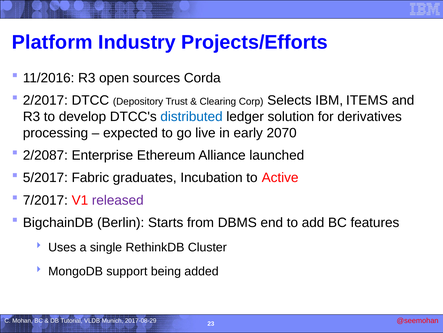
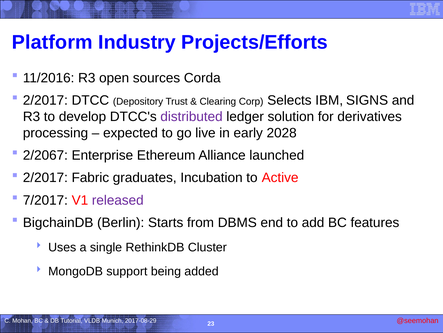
ITEMS: ITEMS -> SIGNS
distributed colour: blue -> purple
2070: 2070 -> 2028
2/2087: 2/2087 -> 2/2067
5/2017 at (45, 177): 5/2017 -> 2/2017
